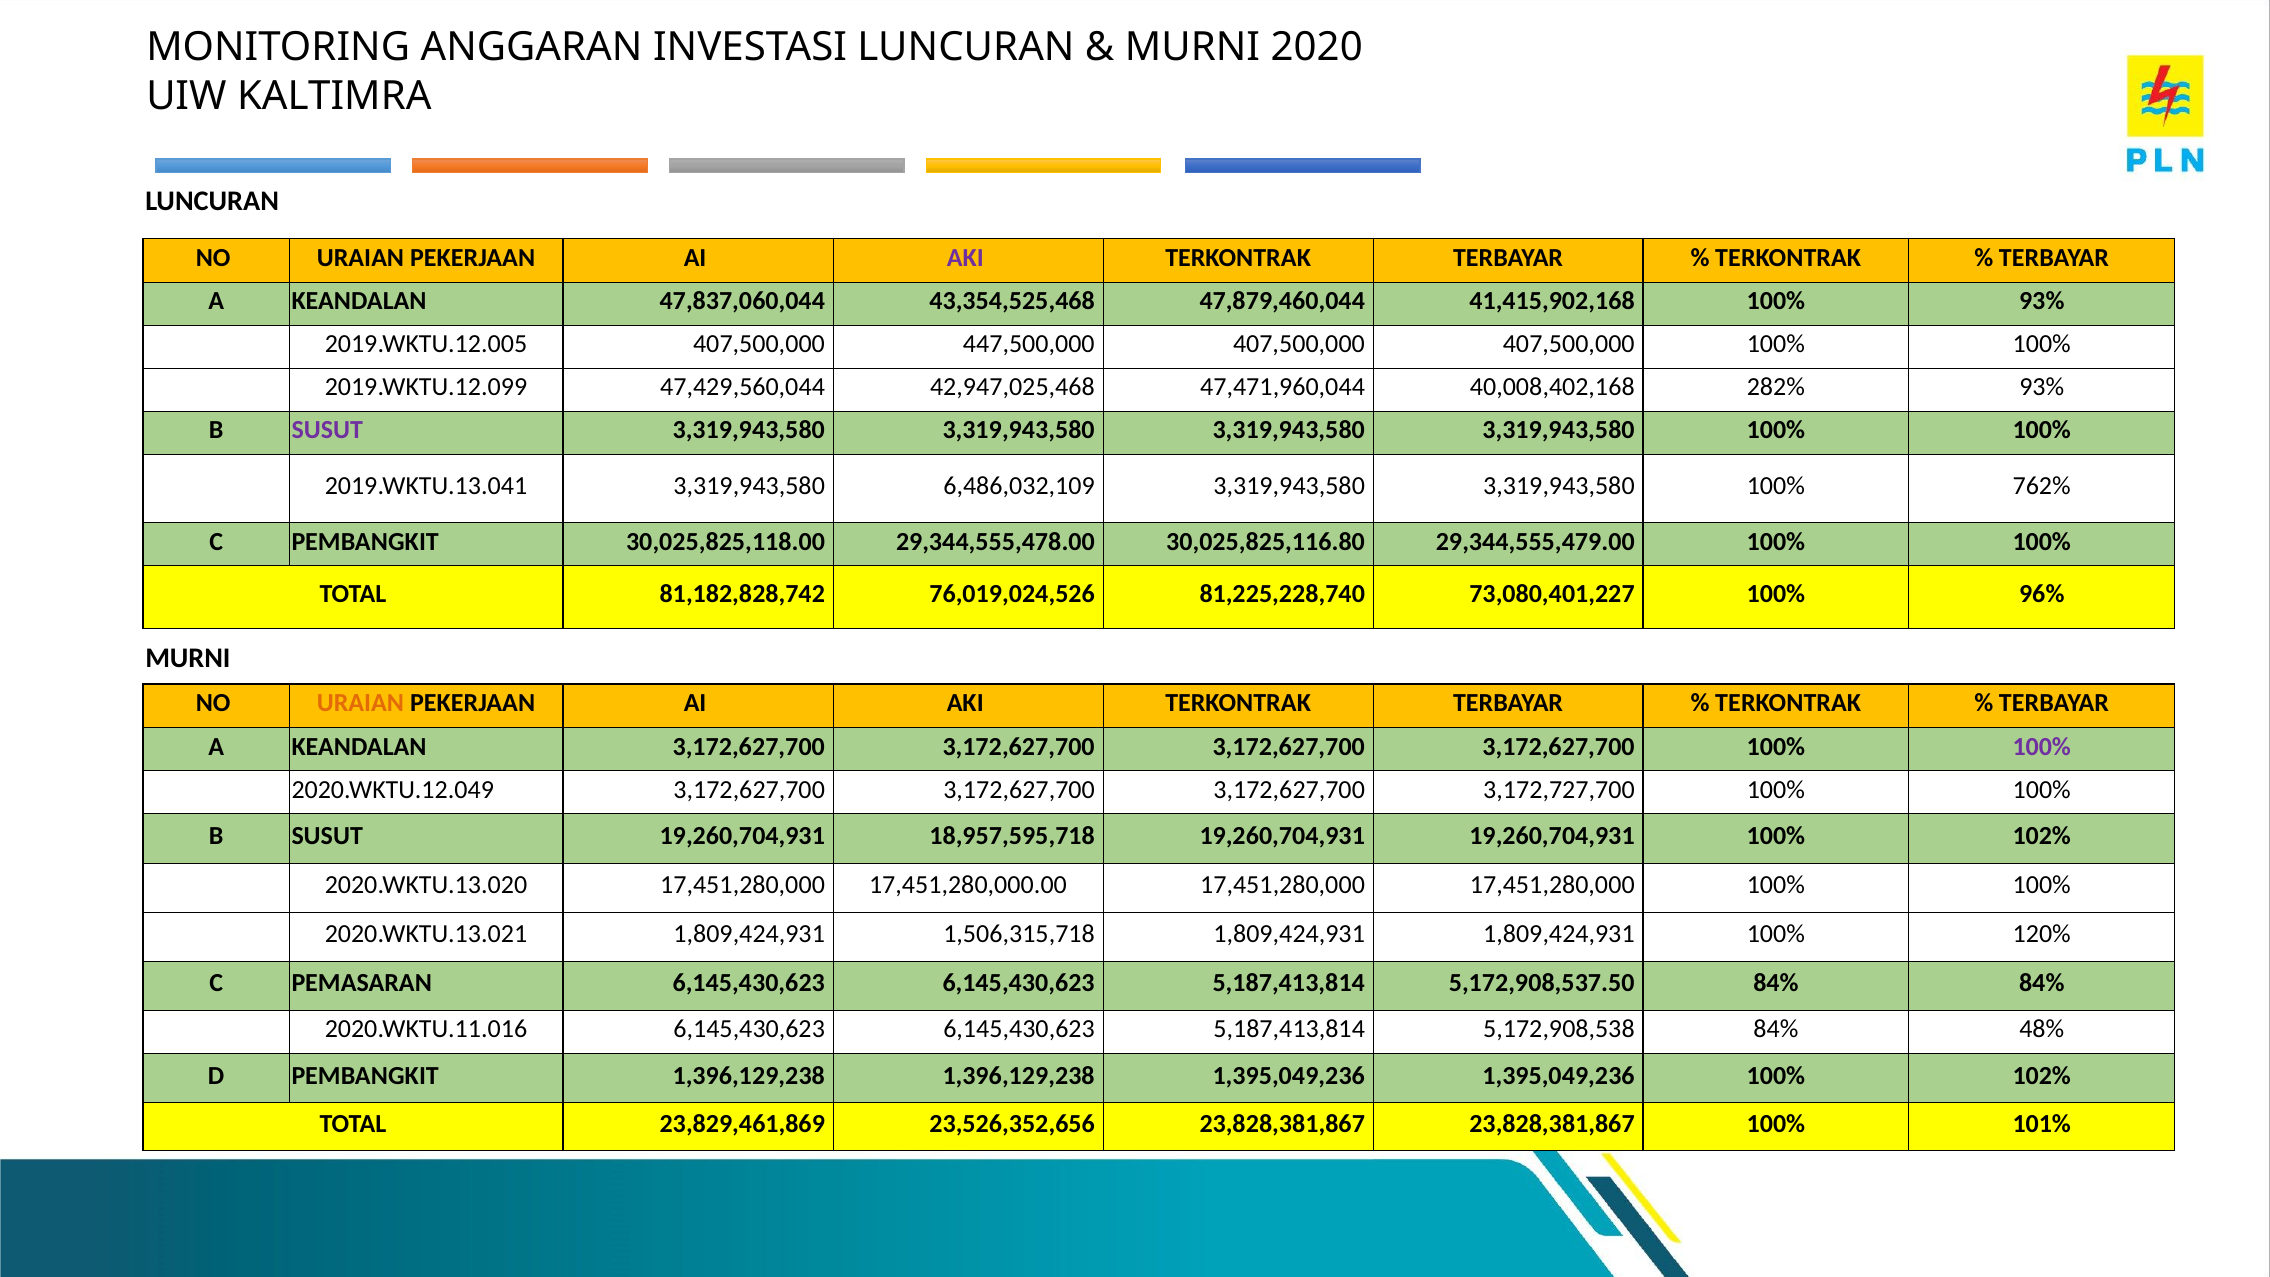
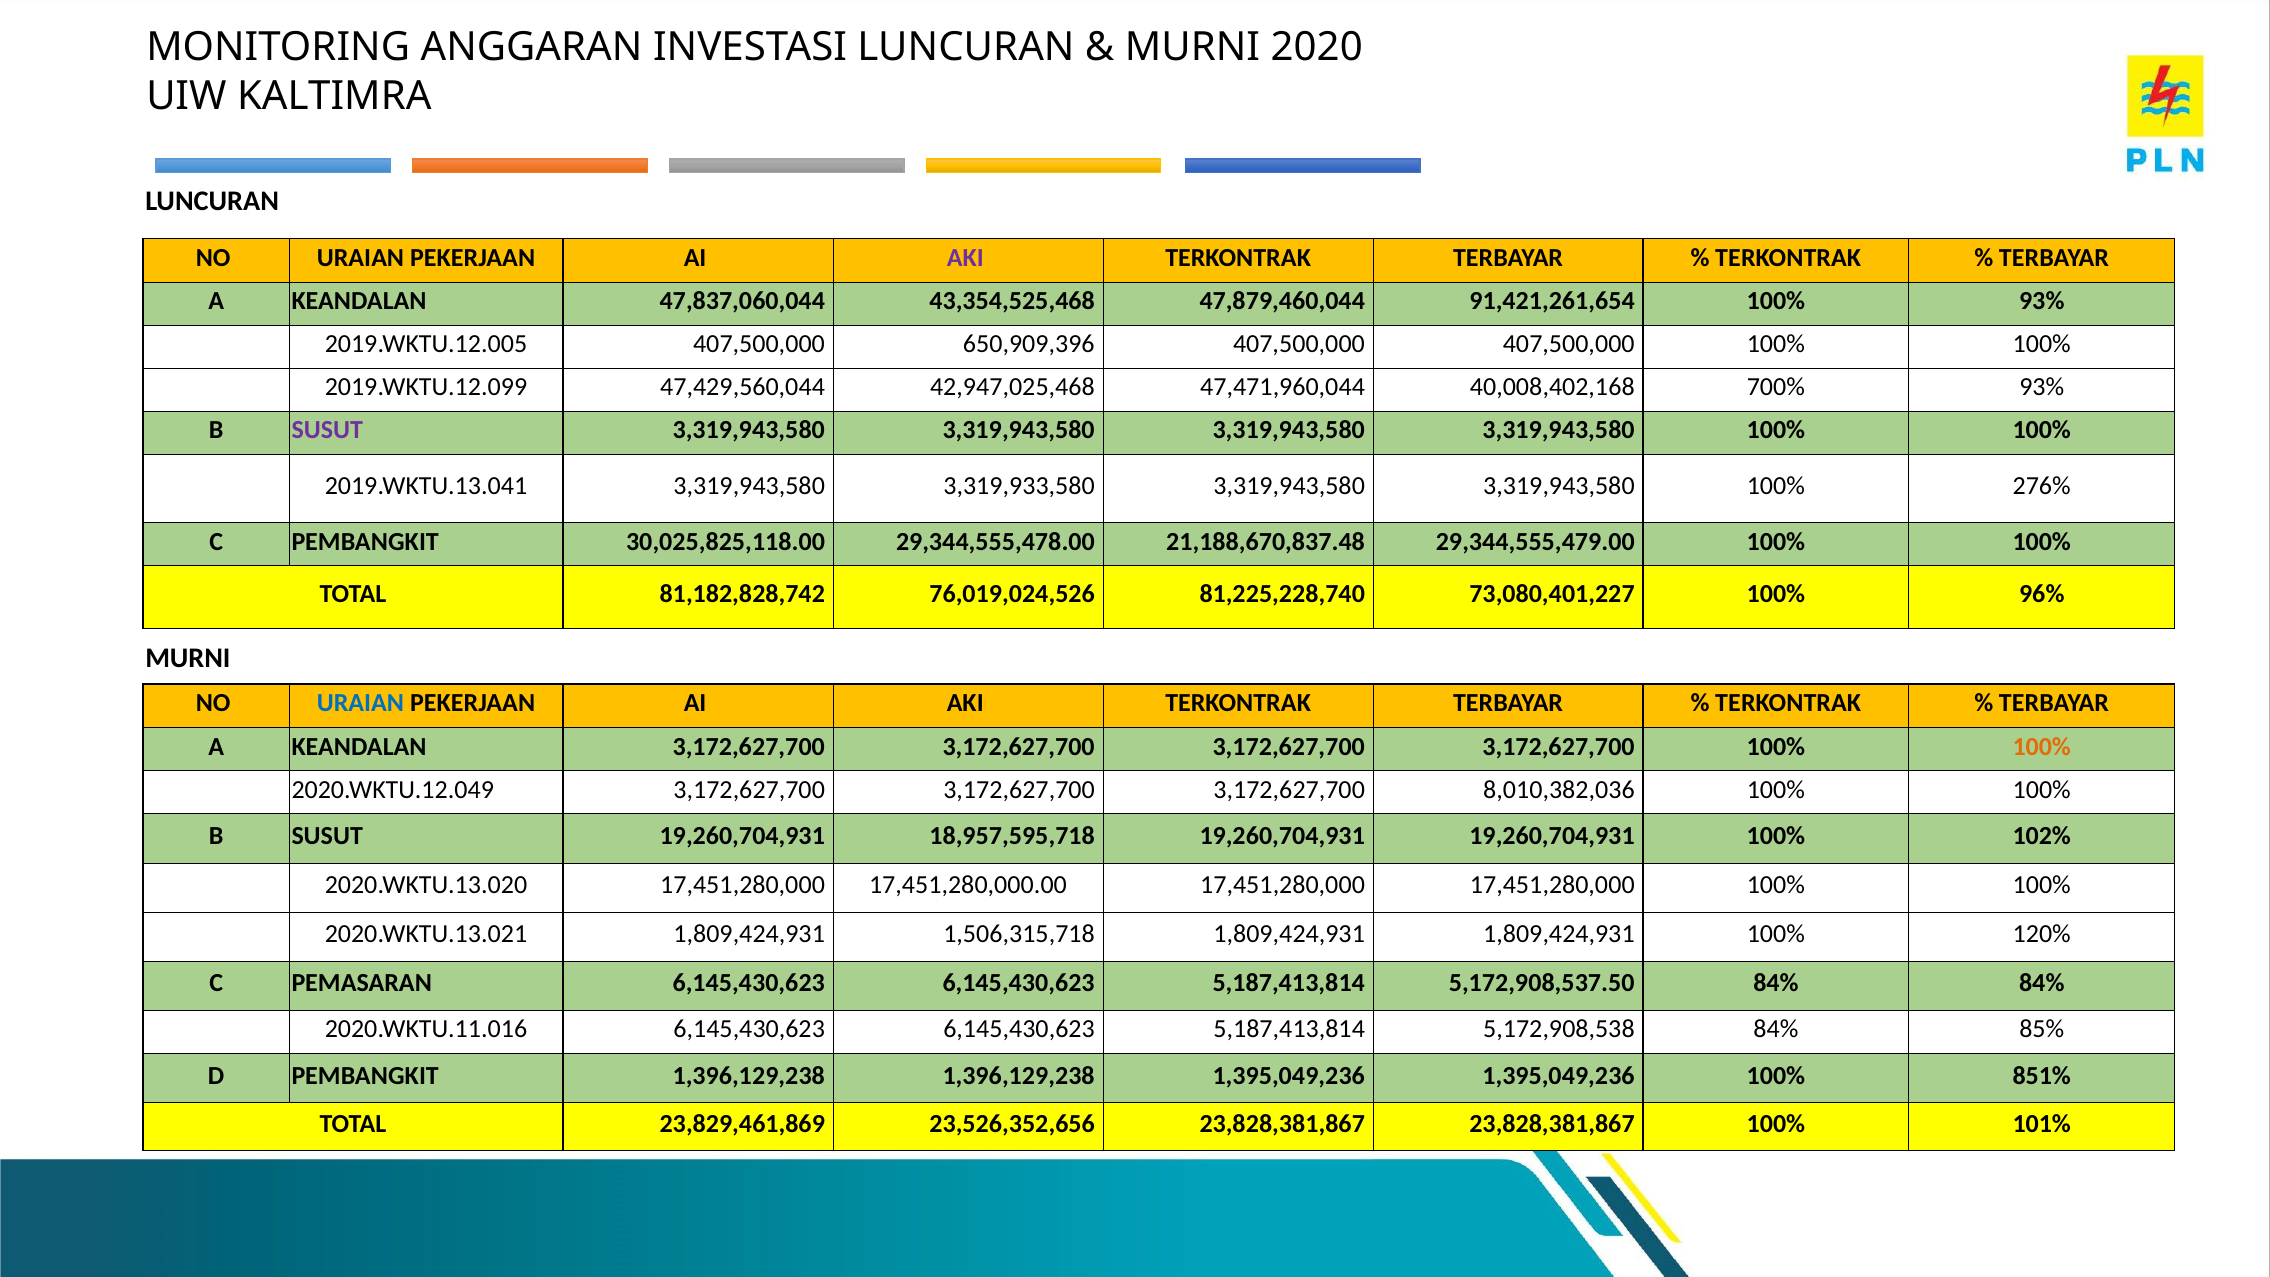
41,415,902,168: 41,415,902,168 -> 91,421,261,654
447,500,000: 447,500,000 -> 650,909,396
282%: 282% -> 700%
6,486,032,109: 6,486,032,109 -> 3,319,933,580
762%: 762% -> 276%
30,025,825,116.80: 30,025,825,116.80 -> 21,188,670,837.48
URAIAN at (360, 703) colour: orange -> blue
100% at (2042, 746) colour: purple -> orange
3,172,727,700: 3,172,727,700 -> 8,010,382,036
48%: 48% -> 85%
1,395,049,236 100% 102%: 102% -> 851%
